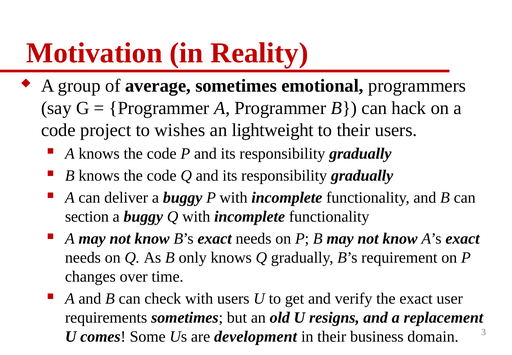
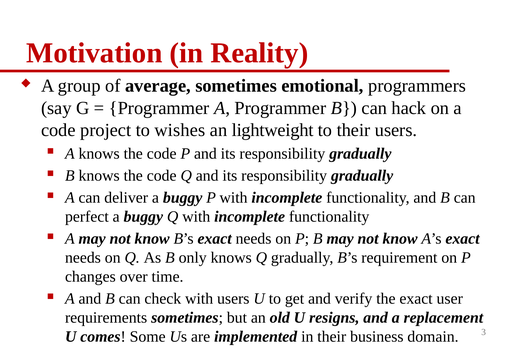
section: section -> perfect
development: development -> implemented
